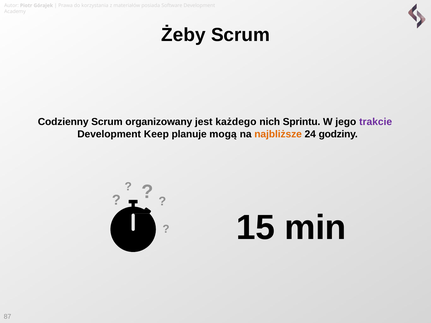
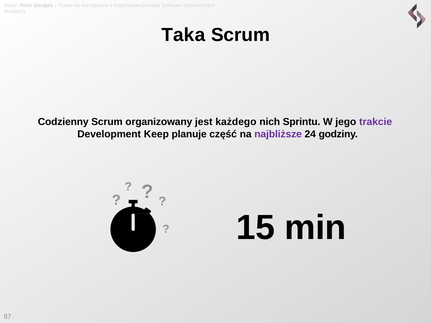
Żeby: Żeby -> Taka
mogą: mogą -> część
najbliższe colour: orange -> purple
